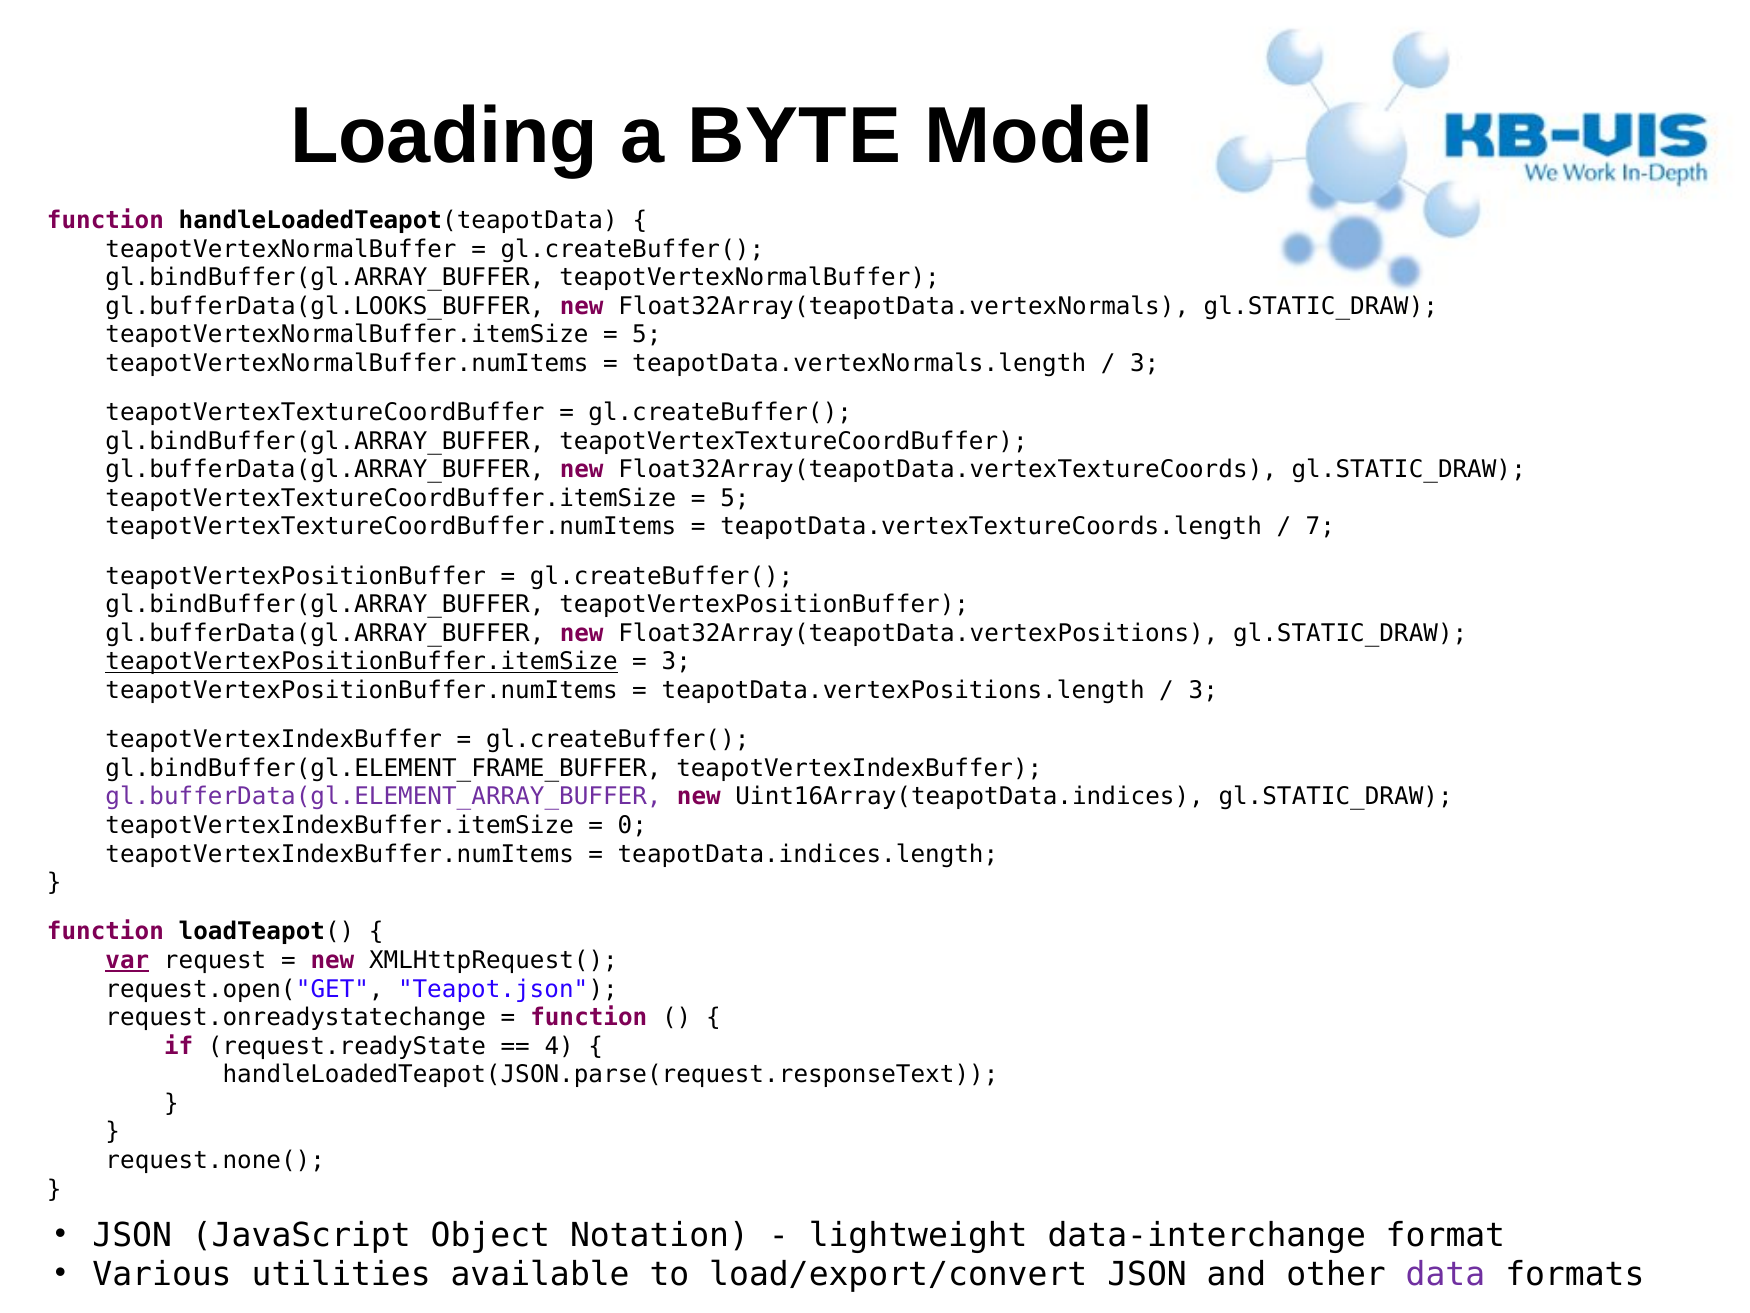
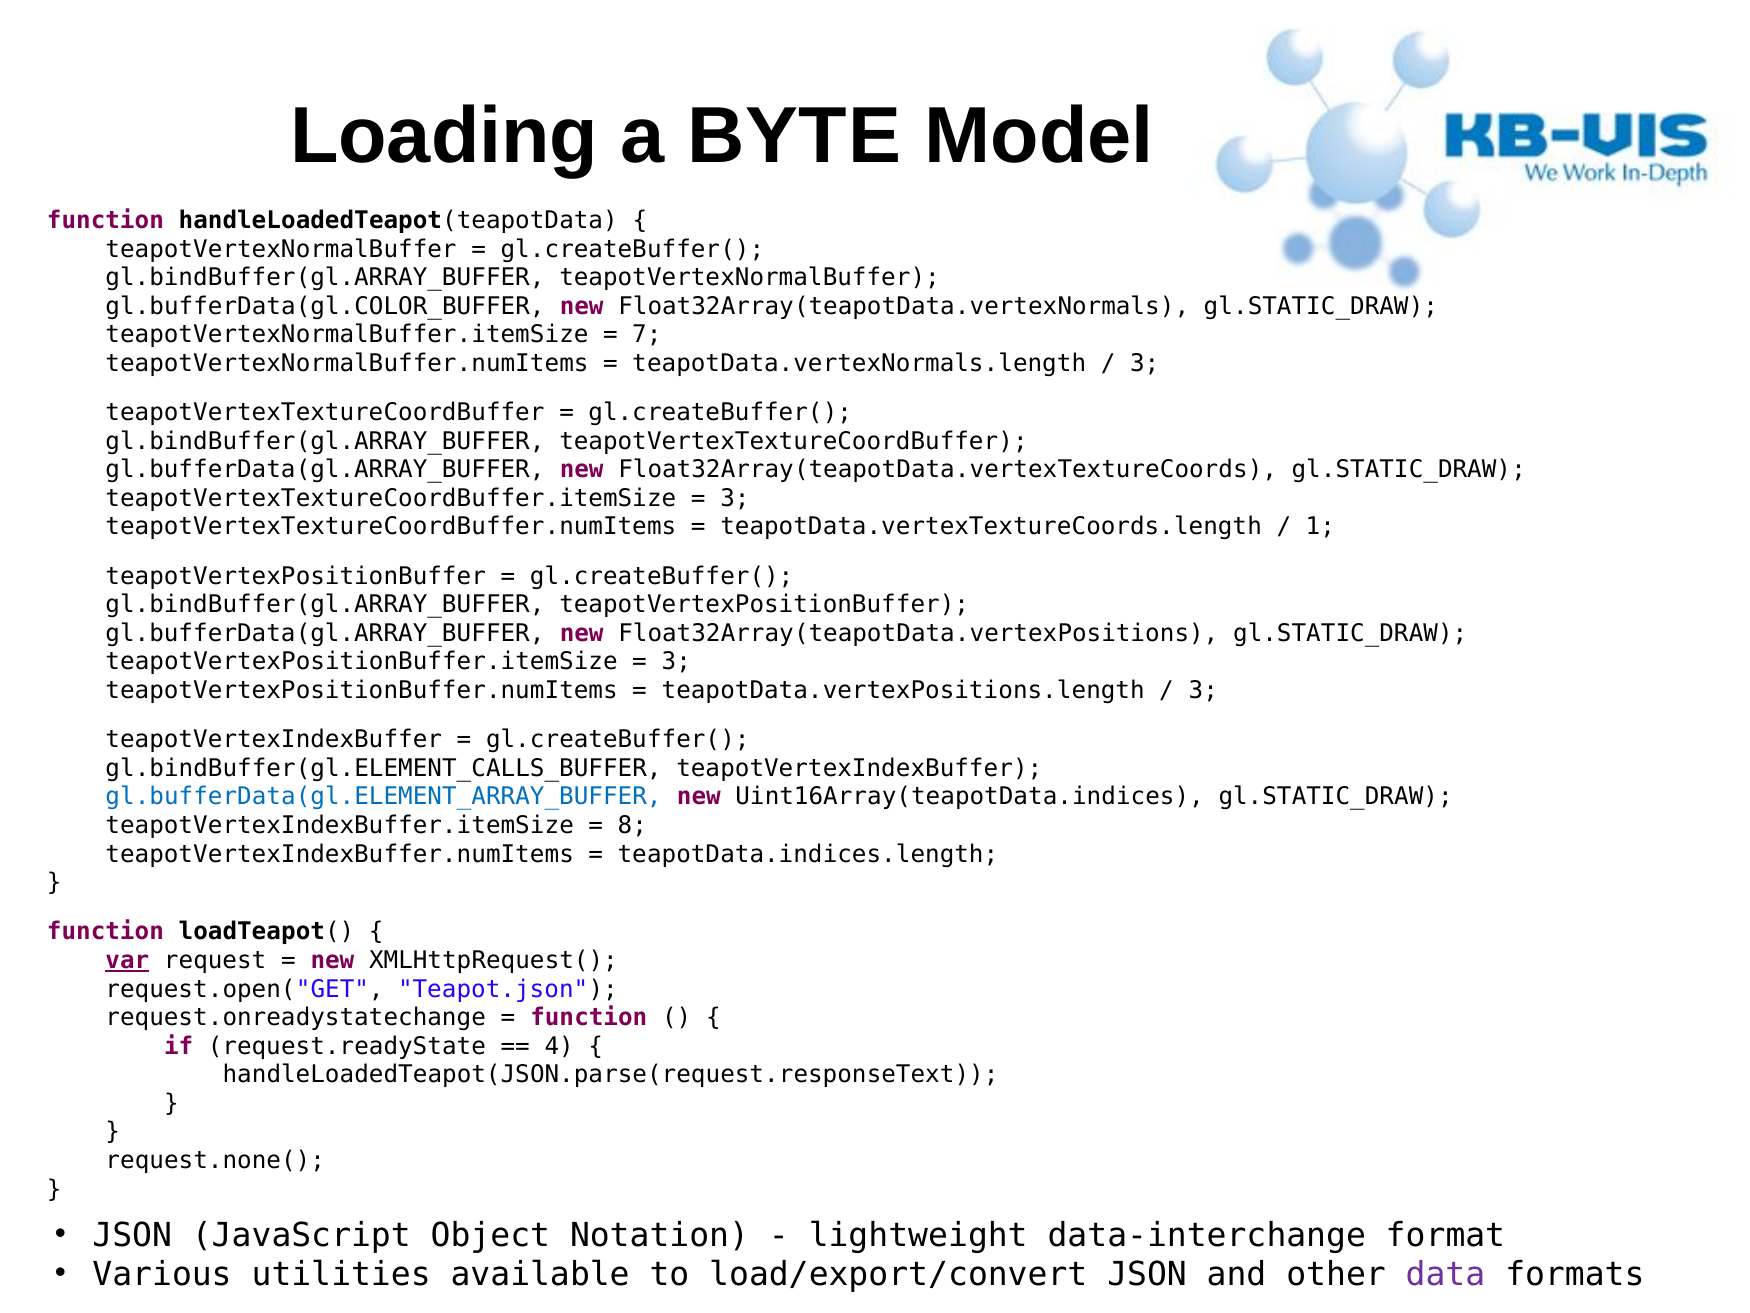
gl.bufferData(gl.LOOKS_BUFFER: gl.bufferData(gl.LOOKS_BUFFER -> gl.bufferData(gl.COLOR_BUFFER
5 at (647, 335): 5 -> 7
5 at (735, 498): 5 -> 3
7: 7 -> 1
teapotVertexPositionBuffer.itemSize underline: present -> none
gl.bindBuffer(gl.ELEMENT_FRAME_BUFFER: gl.bindBuffer(gl.ELEMENT_FRAME_BUFFER -> gl.bindBuffer(gl.ELEMENT_CALLS_BUFFER
gl.bufferData(gl.ELEMENT_ARRAY_BUFFER colour: purple -> blue
0: 0 -> 8
